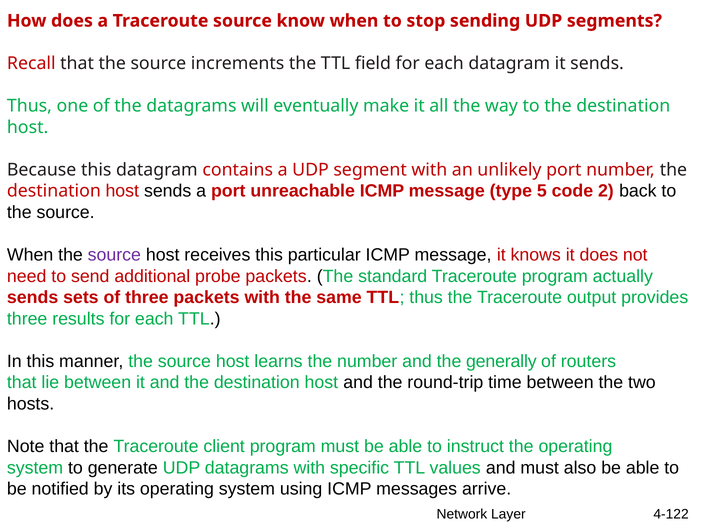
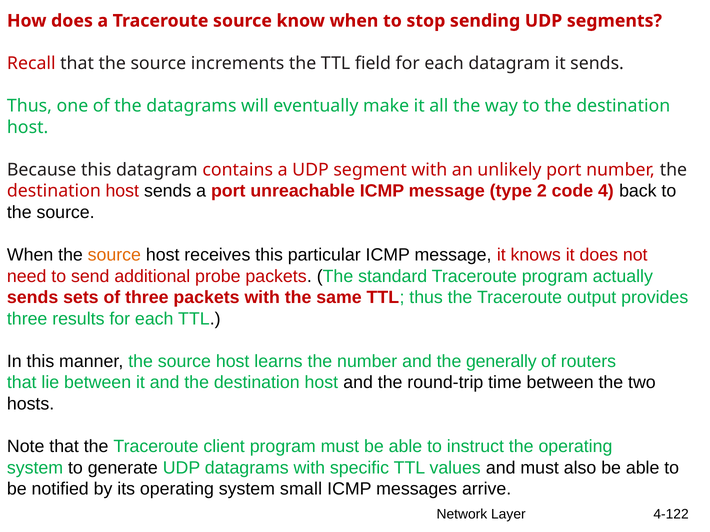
5: 5 -> 2
2: 2 -> 4
source at (114, 255) colour: purple -> orange
using: using -> small
